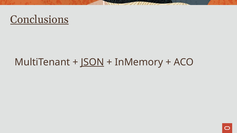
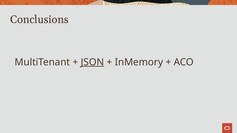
Conclusions underline: present -> none
